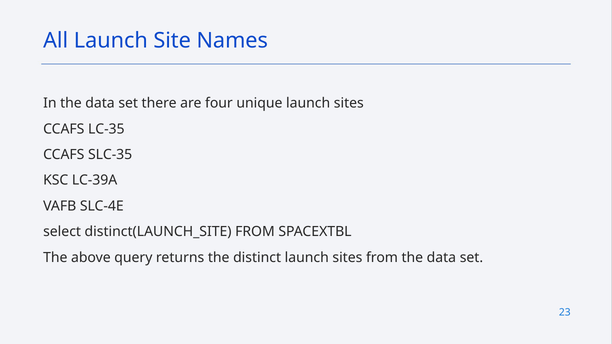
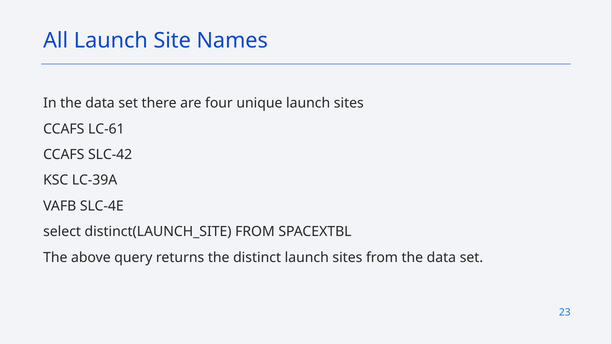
LC-35: LC-35 -> LC-61
SLC-35: SLC-35 -> SLC-42
